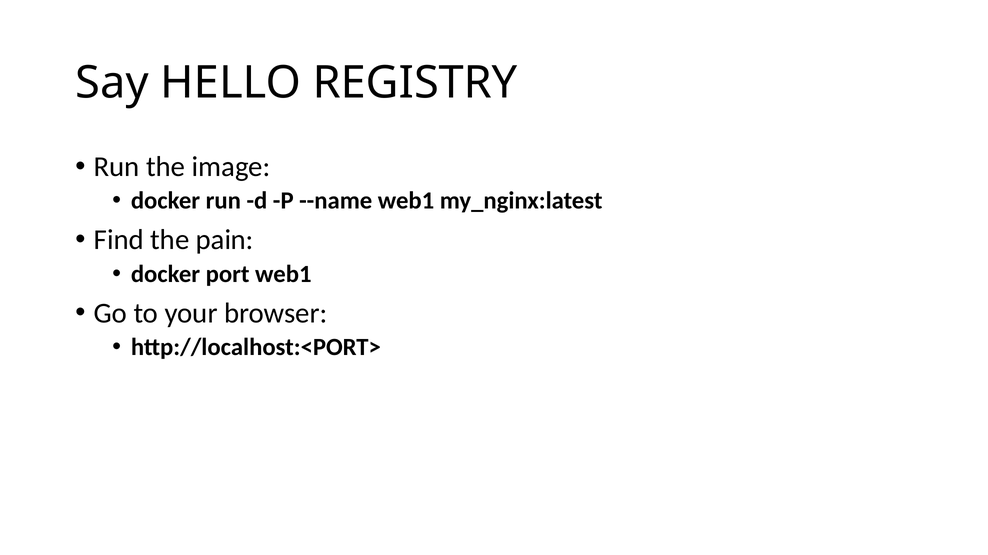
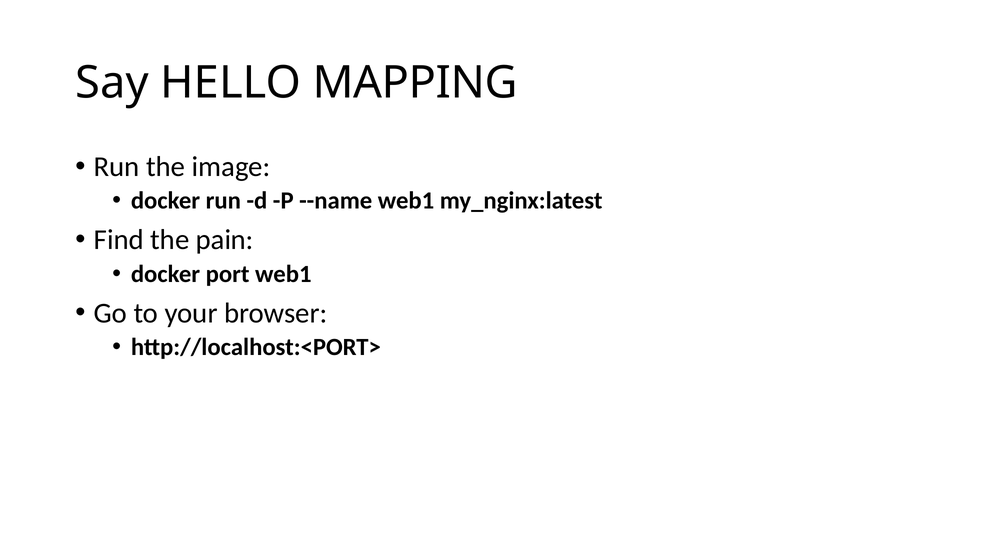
REGISTRY: REGISTRY -> MAPPING
